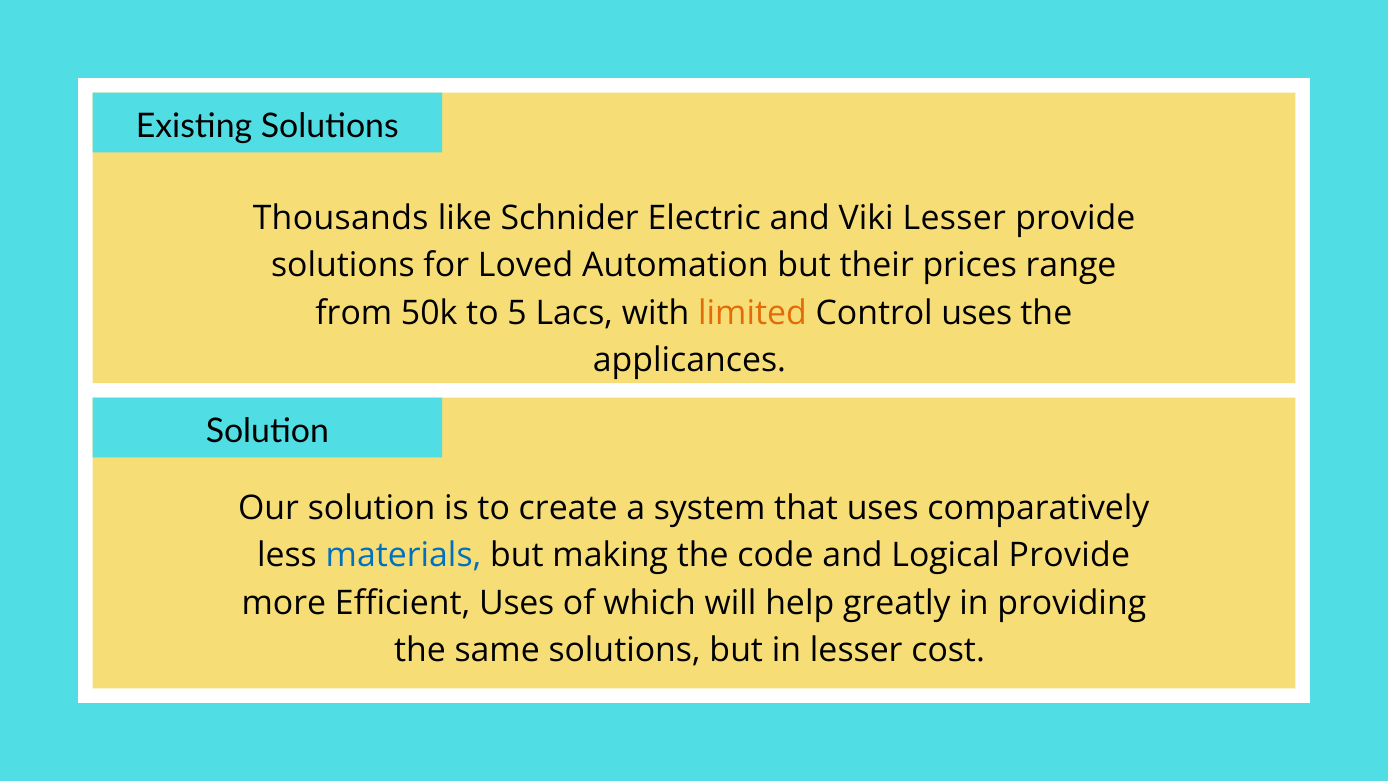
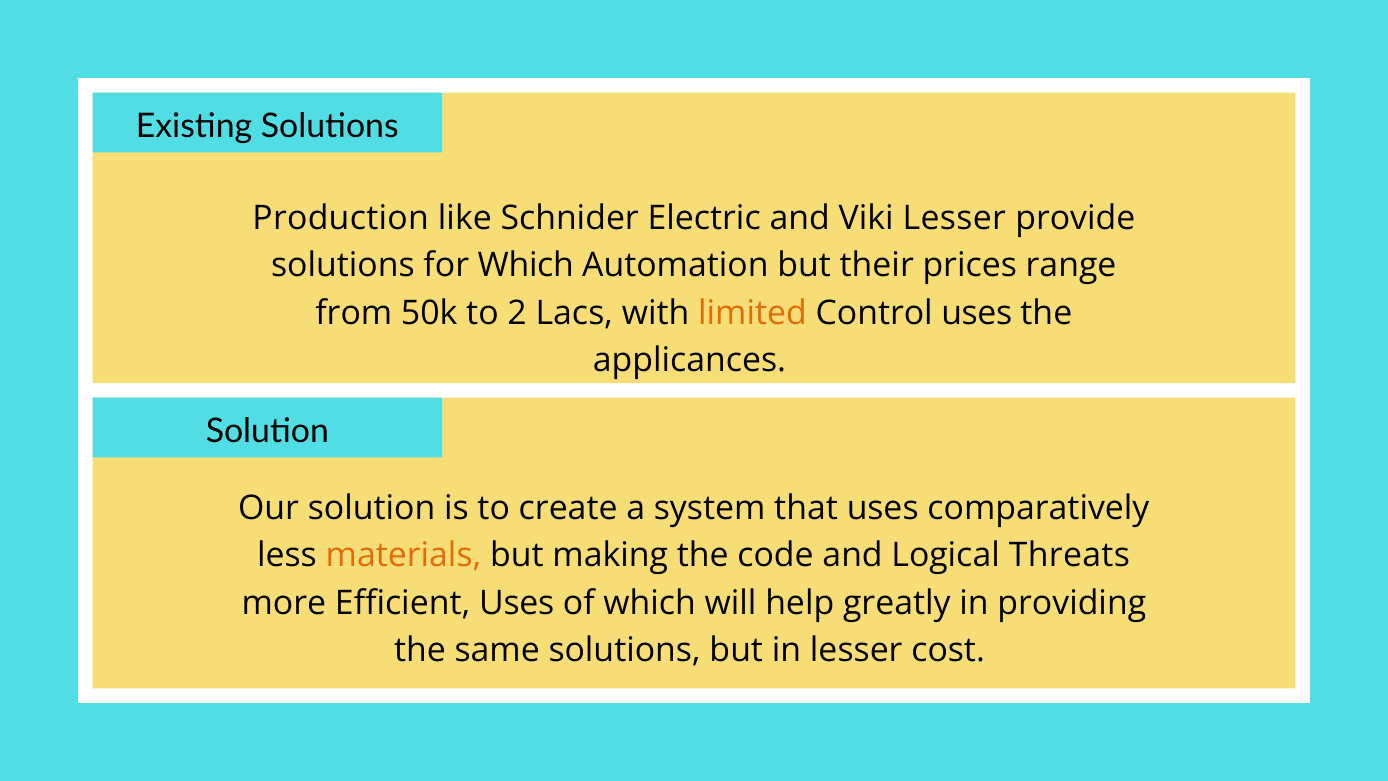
Thousands: Thousands -> Production
for Loved: Loved -> Which
5: 5 -> 2
materials colour: blue -> orange
Logical Provide: Provide -> Threats
